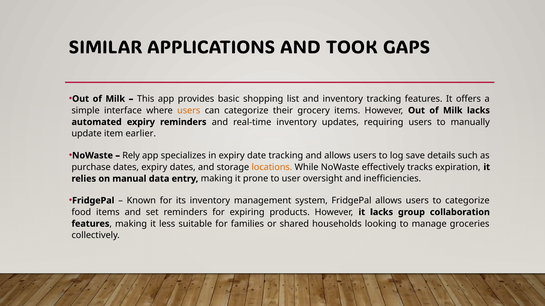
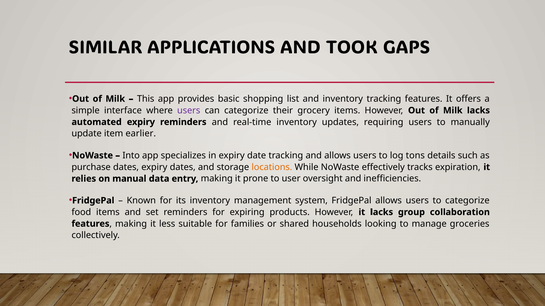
users at (189, 111) colour: orange -> purple
Rely: Rely -> Into
save: save -> tons
